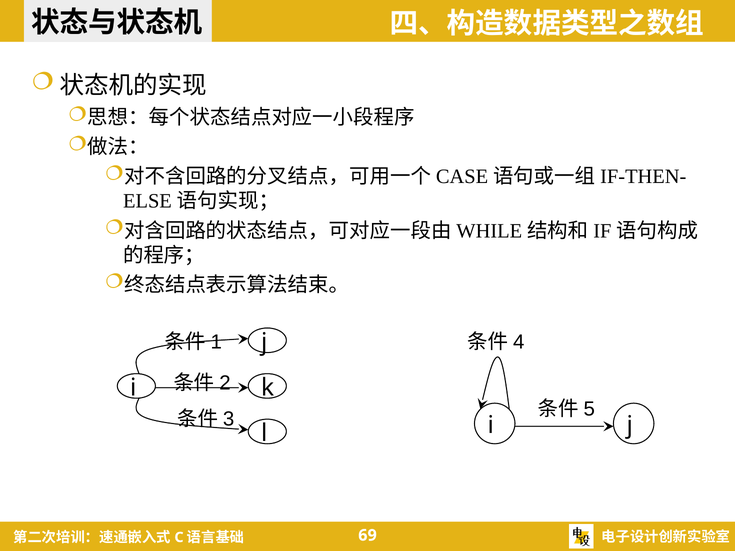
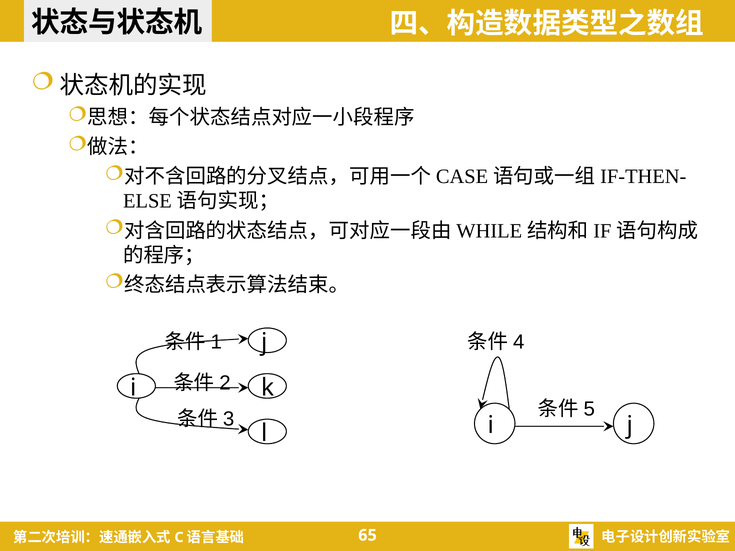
69: 69 -> 65
